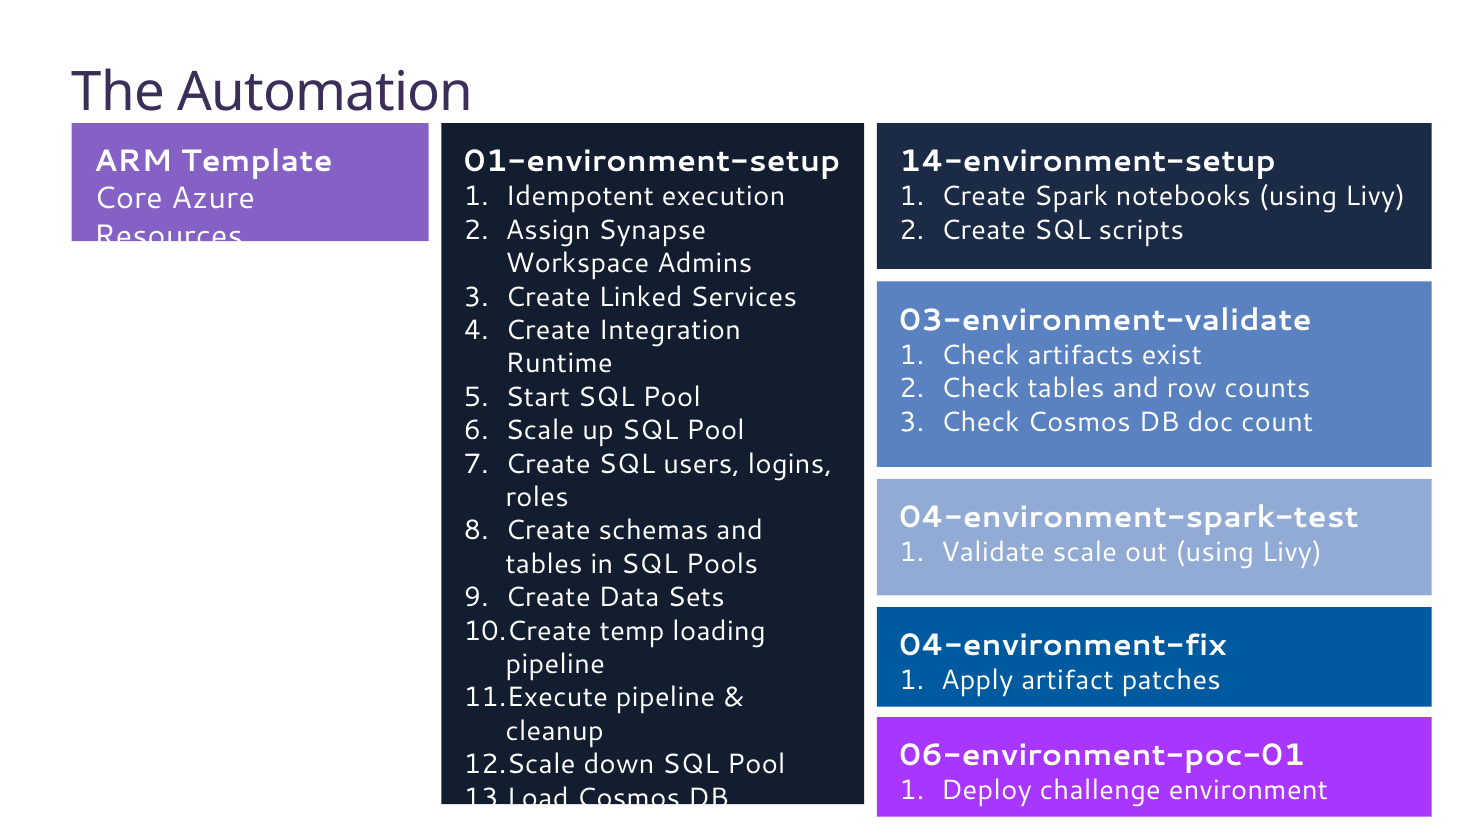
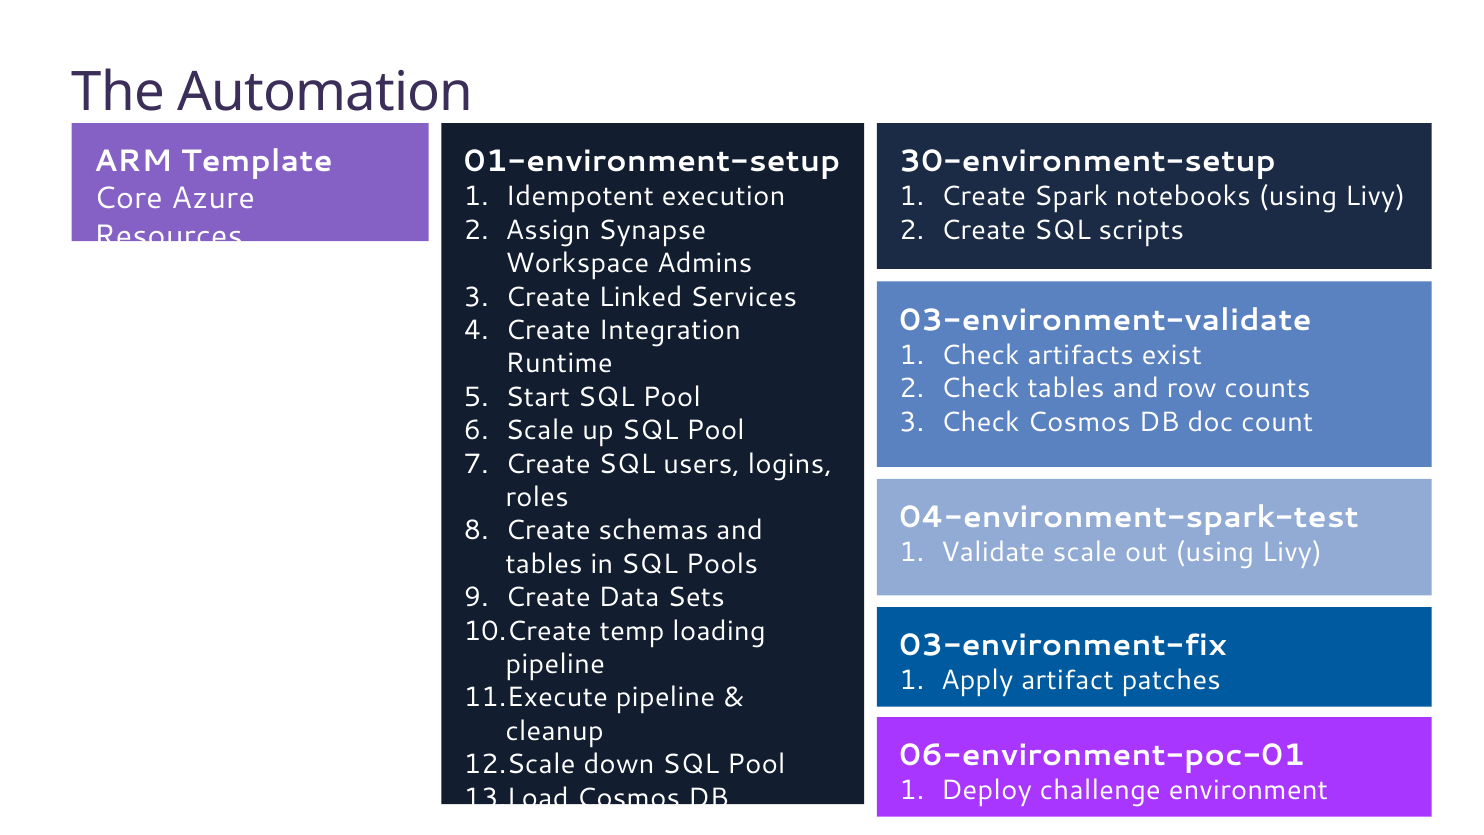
14-environment-setup: 14-environment-setup -> 30-environment-setup
04-environment-fix: 04-environment-fix -> 03-environment-fix
